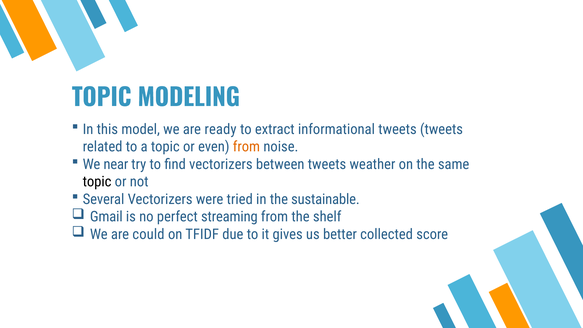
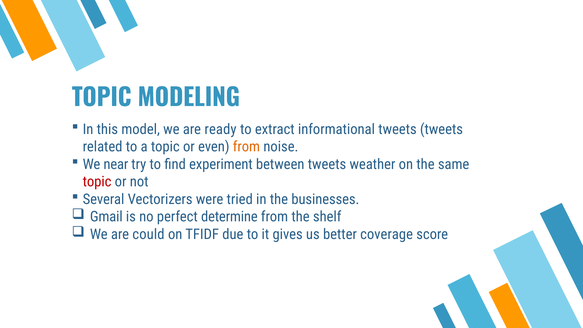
find vectorizers: vectorizers -> experiment
topic at (97, 182) colour: black -> red
sustainable: sustainable -> businesses
streaming: streaming -> determine
collected: collected -> coverage
